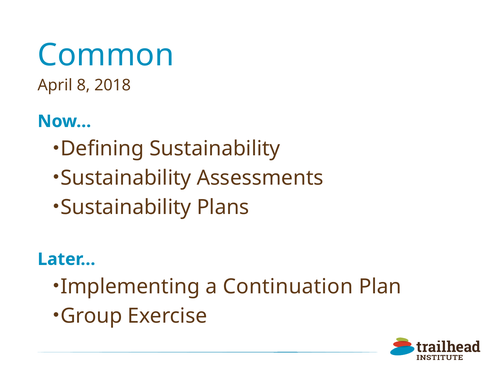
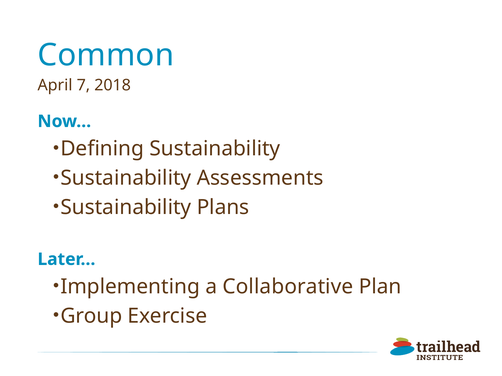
8: 8 -> 7
Continuation: Continuation -> Collaborative
